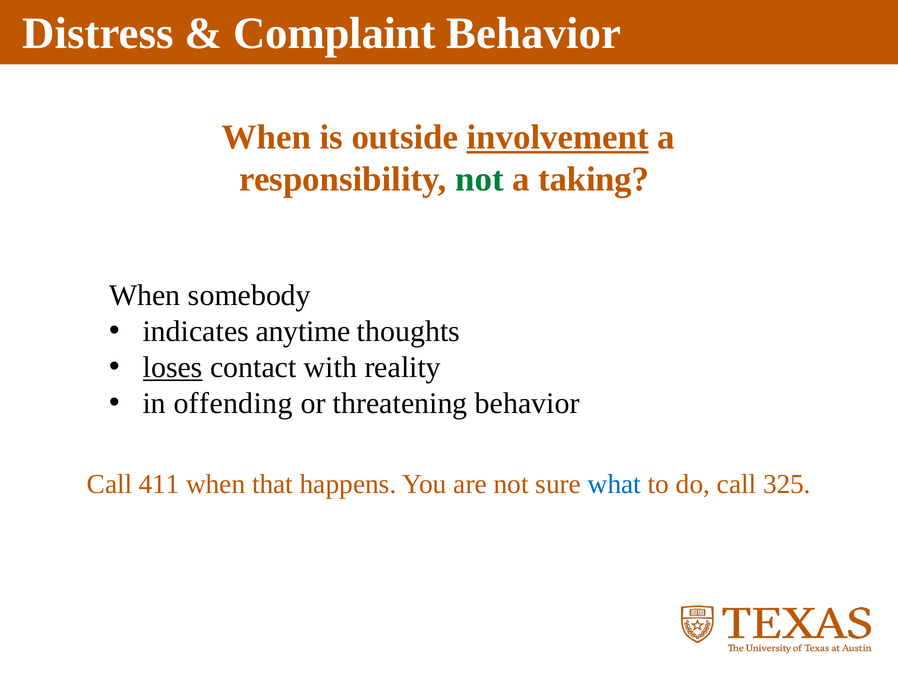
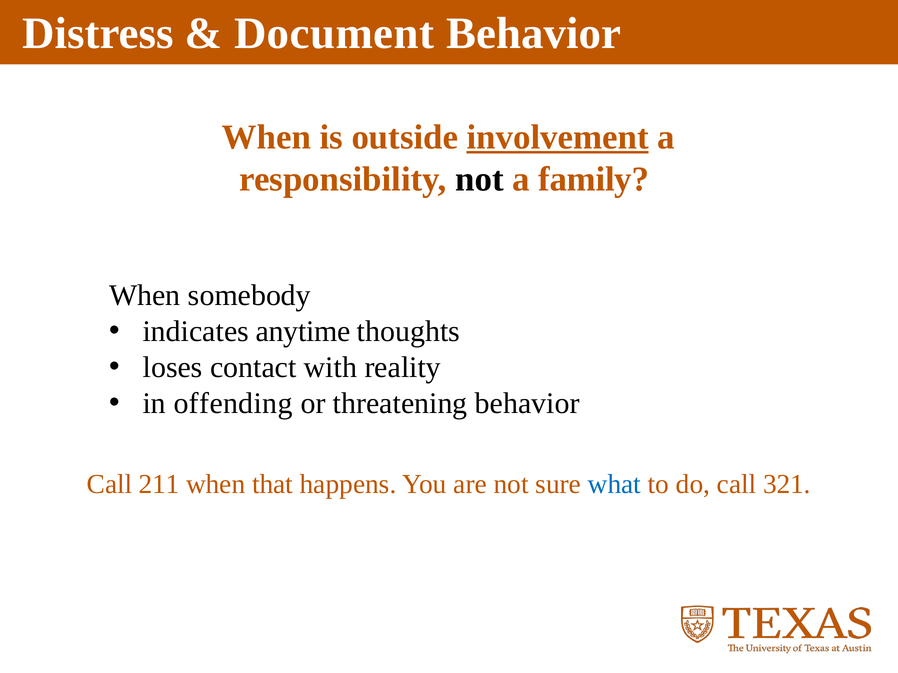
Complaint: Complaint -> Document
not at (479, 179) colour: green -> black
taking: taking -> family
loses underline: present -> none
411: 411 -> 211
325: 325 -> 321
